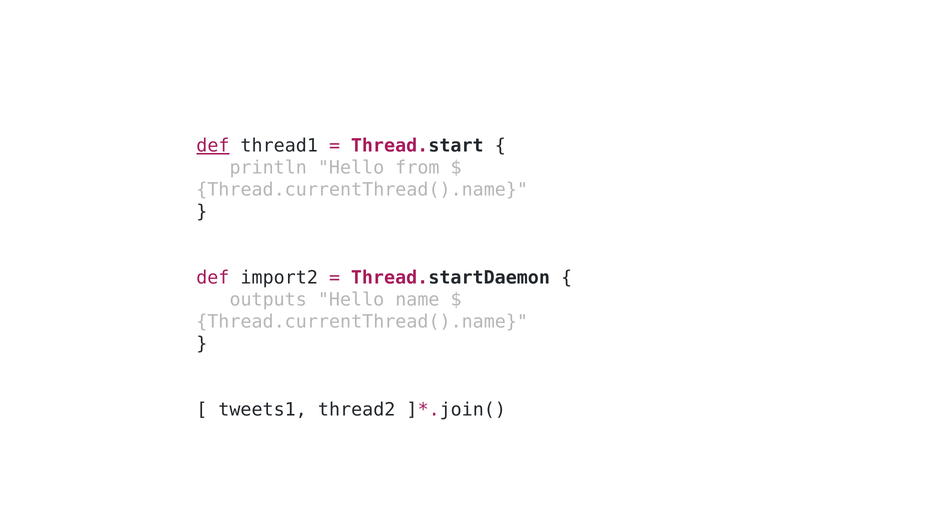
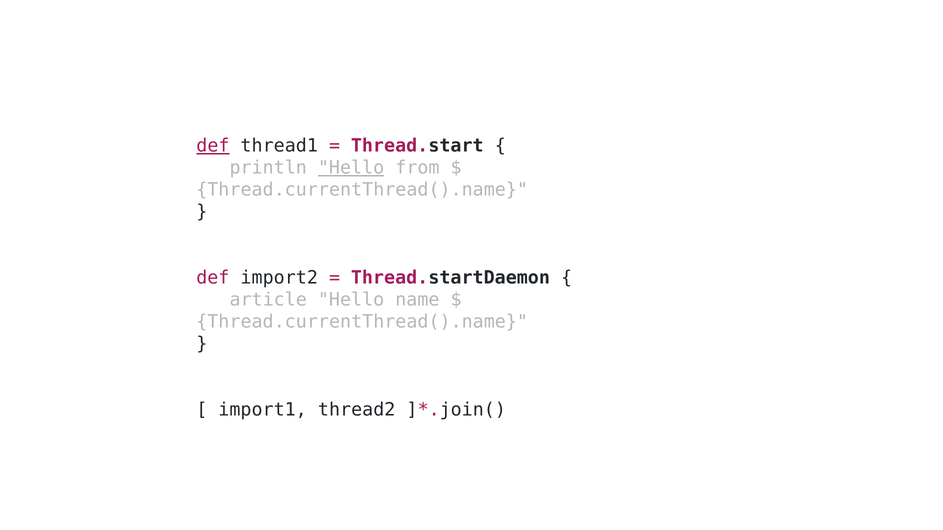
Hello at (351, 168) underline: none -> present
outputs: outputs -> article
tweets1: tweets1 -> import1
